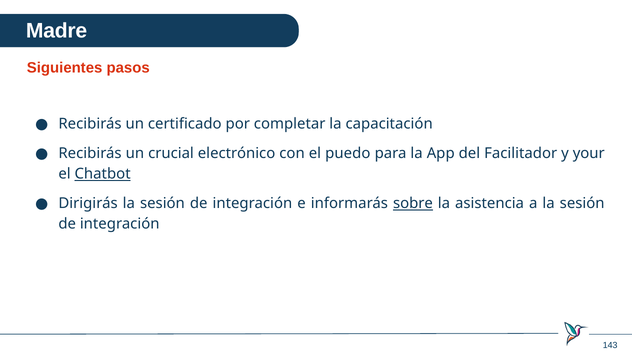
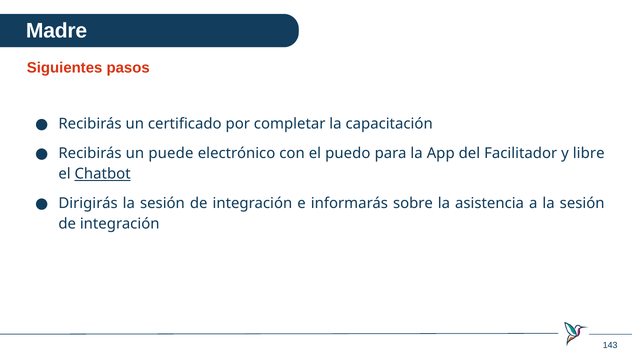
crucial: crucial -> puede
your: your -> libre
sobre underline: present -> none
